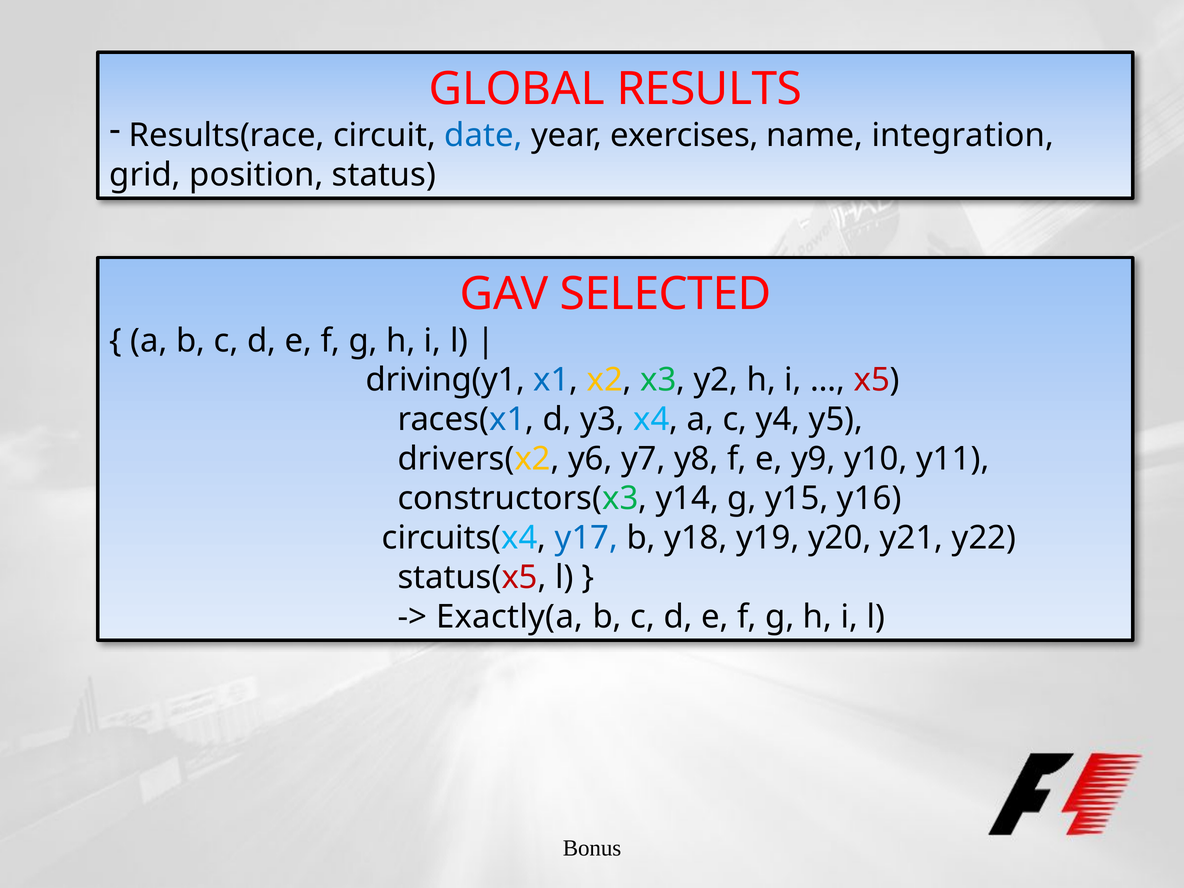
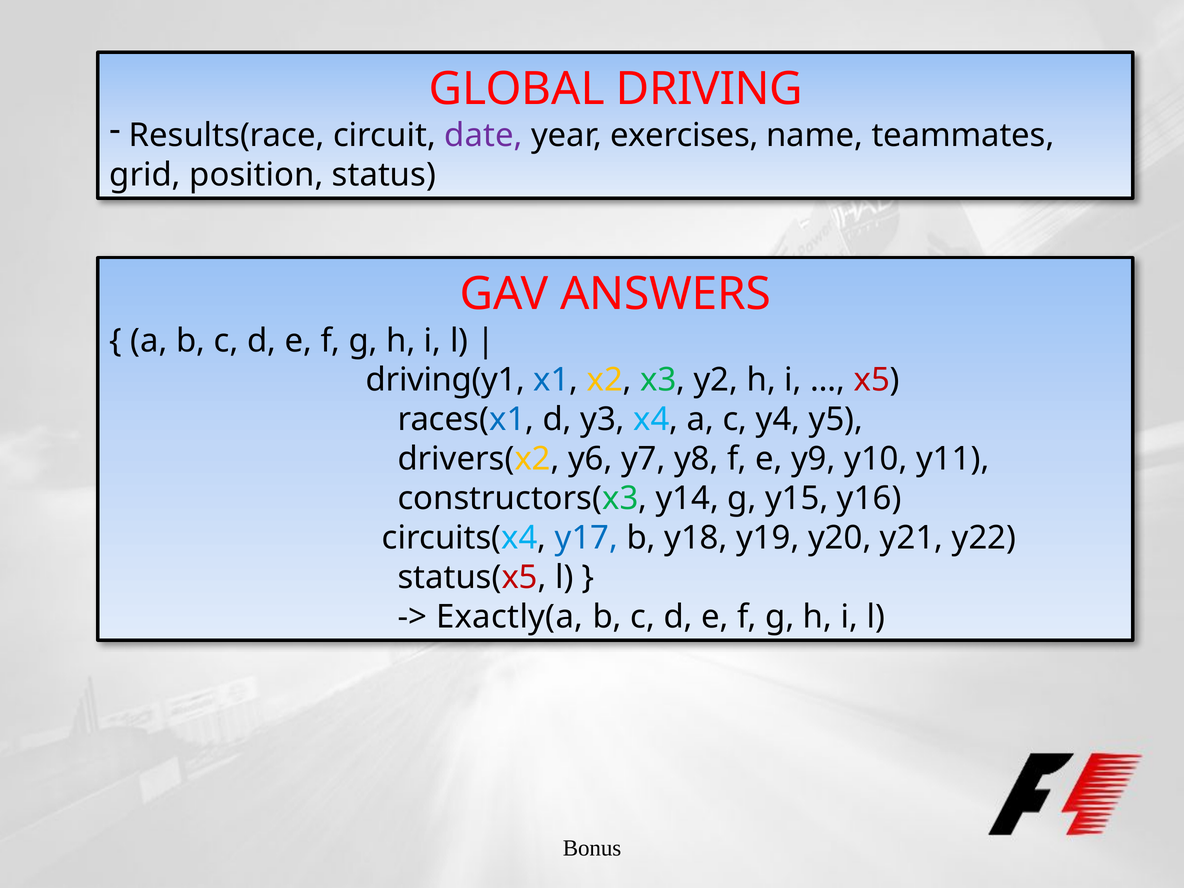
RESULTS: RESULTS -> DRIVING
date colour: blue -> purple
integration: integration -> teammates
SELECTED: SELECTED -> ANSWERS
